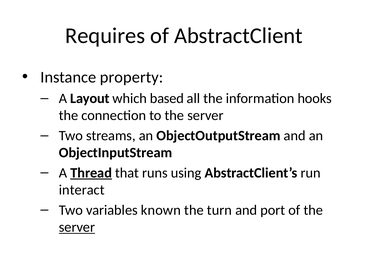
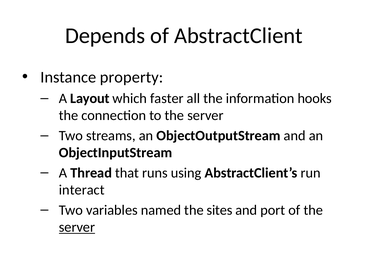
Requires: Requires -> Depends
based: based -> faster
Thread underline: present -> none
known: known -> named
turn: turn -> sites
